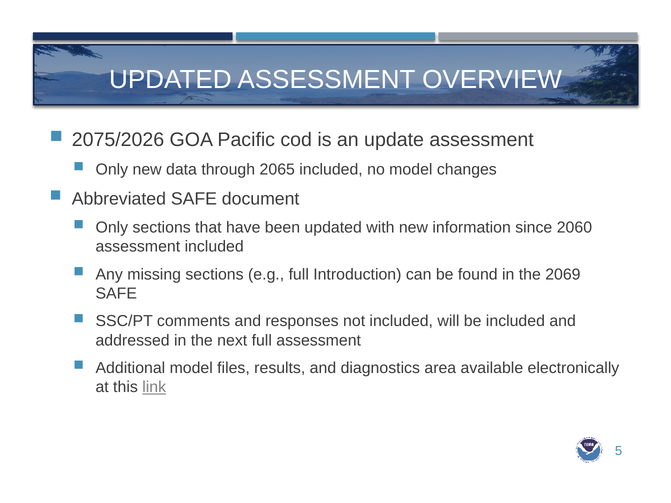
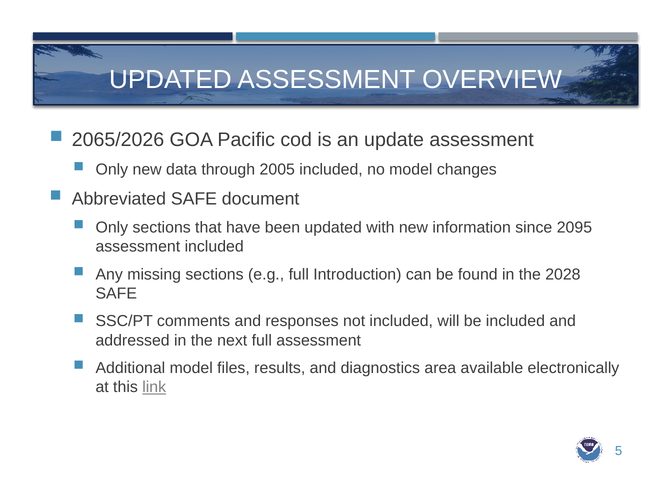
2075/2026: 2075/2026 -> 2065/2026
2065: 2065 -> 2005
2060: 2060 -> 2095
2069: 2069 -> 2028
